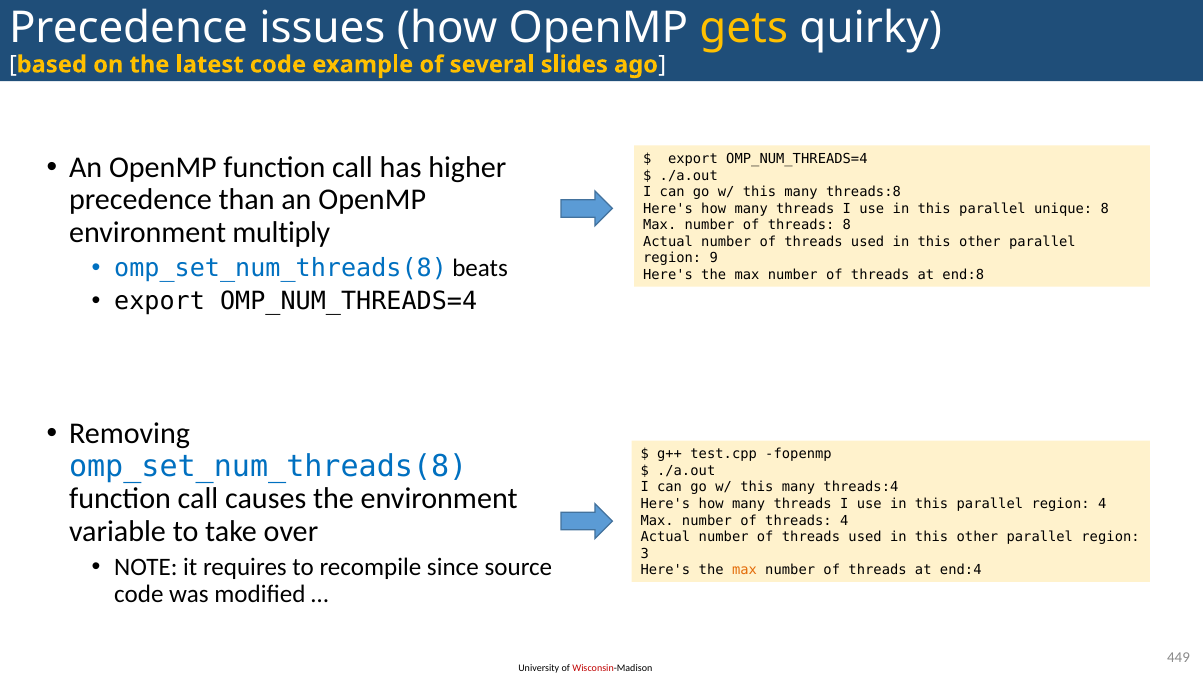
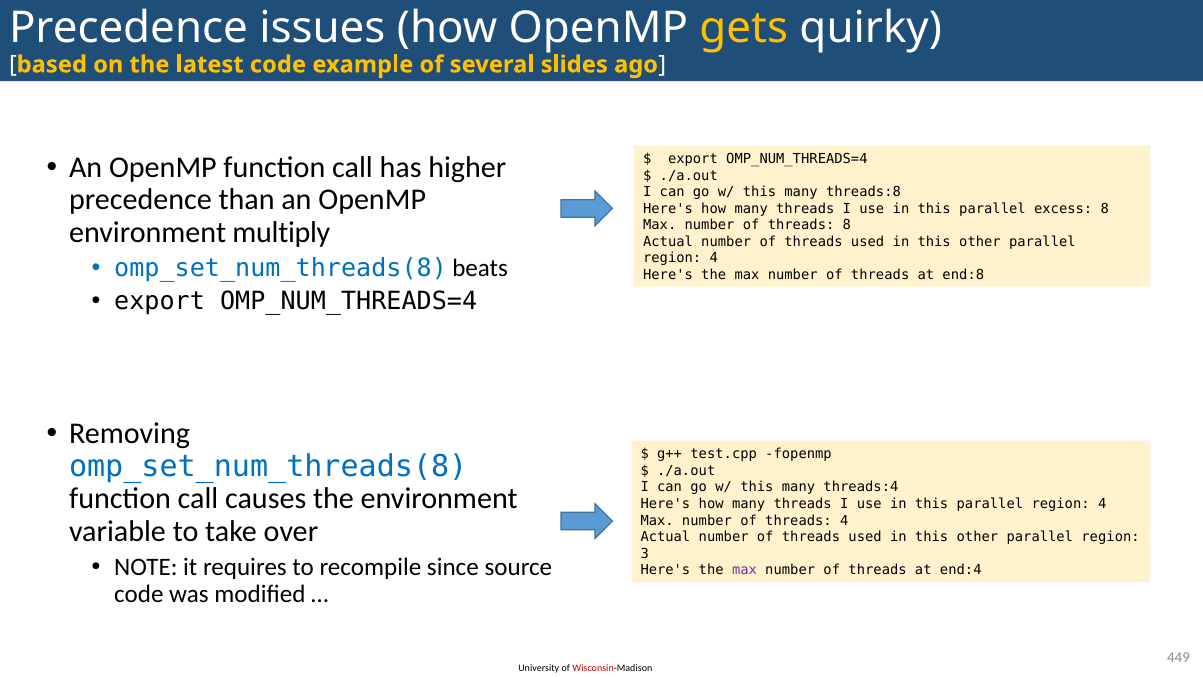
unique: unique -> excess
9 at (714, 258): 9 -> 4
max at (744, 570) colour: orange -> purple
